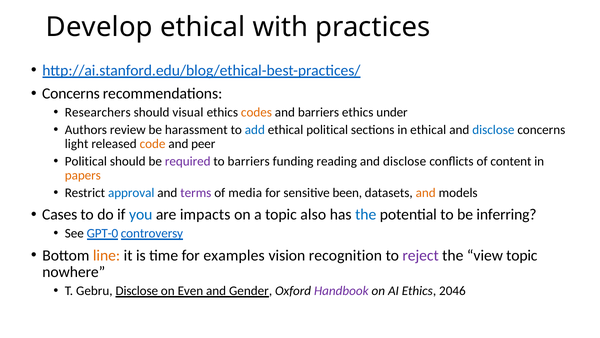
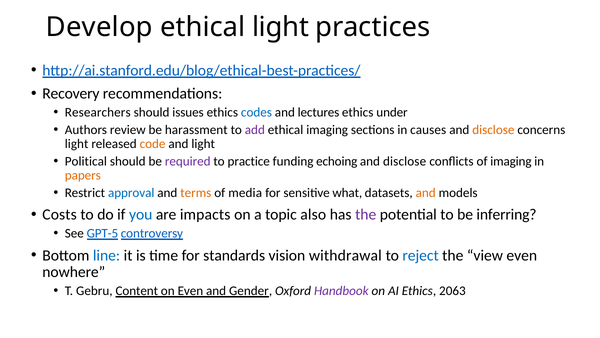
ethical with: with -> light
Concerns at (71, 94): Concerns -> Recovery
visual: visual -> issues
codes colour: orange -> blue
and barriers: barriers -> lectures
add colour: blue -> purple
ethical political: political -> imaging
in ethical: ethical -> causes
disclose at (493, 130) colour: blue -> orange
and peer: peer -> light
to barriers: barriers -> practice
reading: reading -> echoing
of content: content -> imaging
terms colour: purple -> orange
been: been -> what
Cases: Cases -> Costs
the at (366, 214) colour: blue -> purple
GPT-0: GPT-0 -> GPT-5
line colour: orange -> blue
examples: examples -> standards
recognition: recognition -> withdrawal
reject colour: purple -> blue
view topic: topic -> even
Gebru Disclose: Disclose -> Content
2046: 2046 -> 2063
